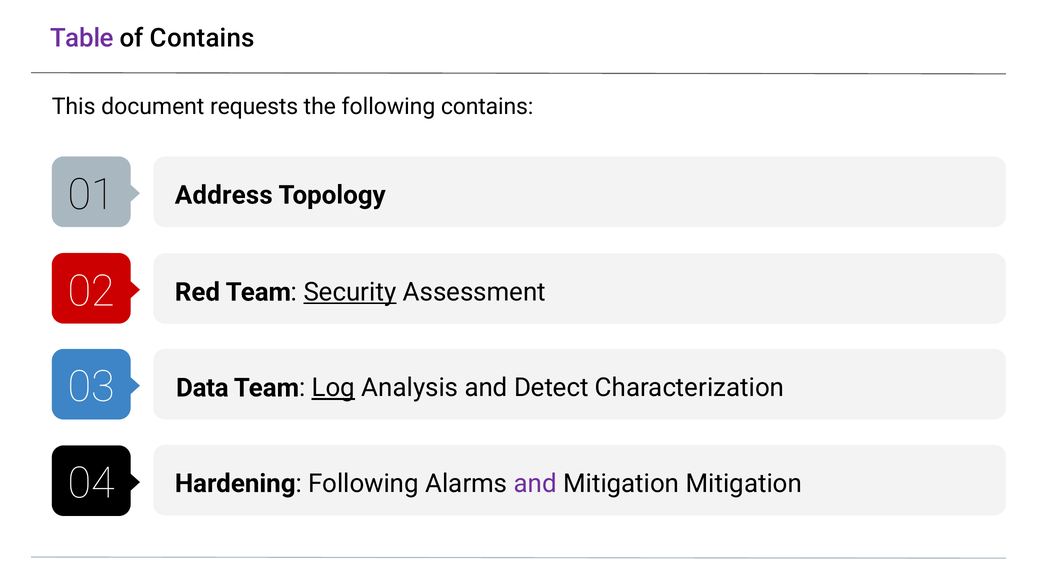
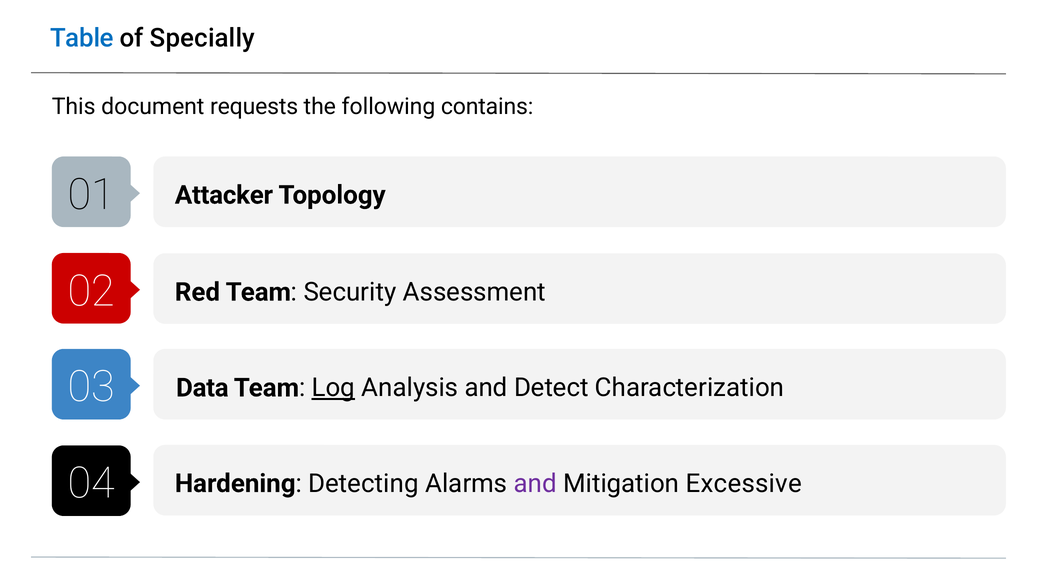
Table colour: purple -> blue
of Contains: Contains -> Specially
Address: Address -> Attacker
Security underline: present -> none
Hardening Following: Following -> Detecting
Mitigation Mitigation: Mitigation -> Excessive
